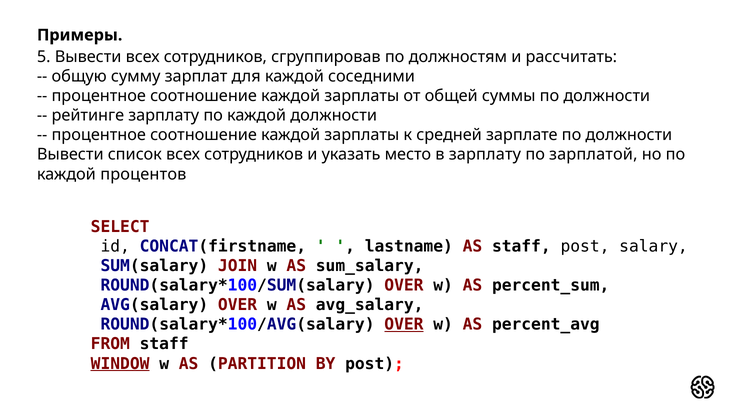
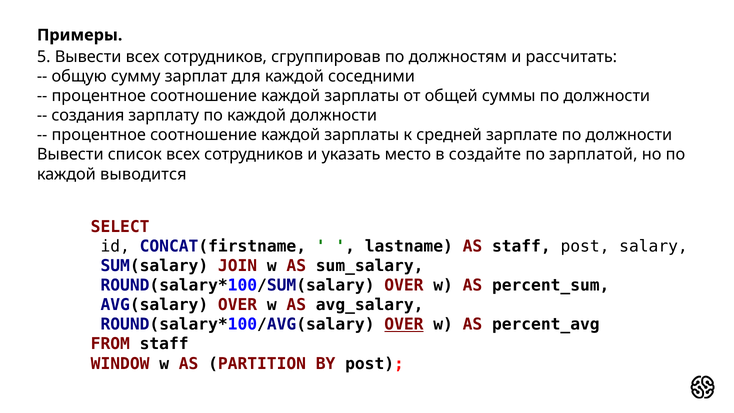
рейтинге: рейтинге -> создания
в зарплату: зарплату -> создайте
процентов: процентов -> выводится
WINDOW underline: present -> none
